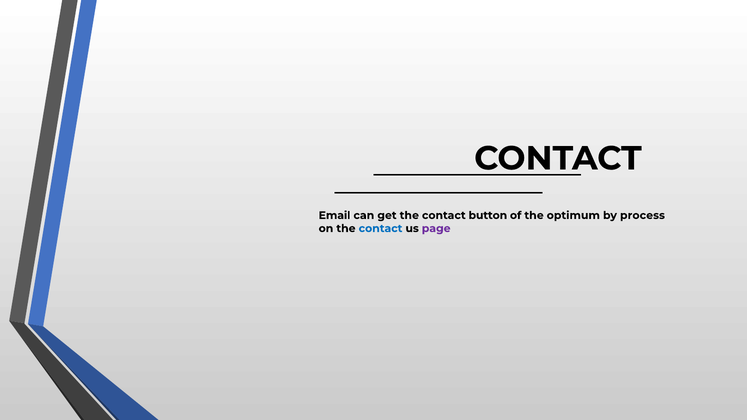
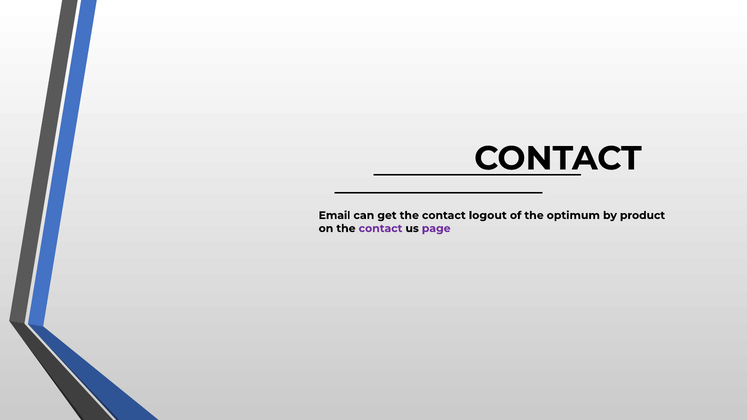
button: button -> logout
process: process -> product
contact at (381, 229) colour: blue -> purple
